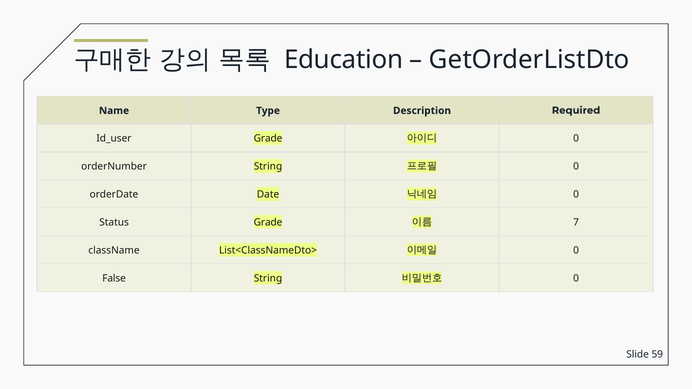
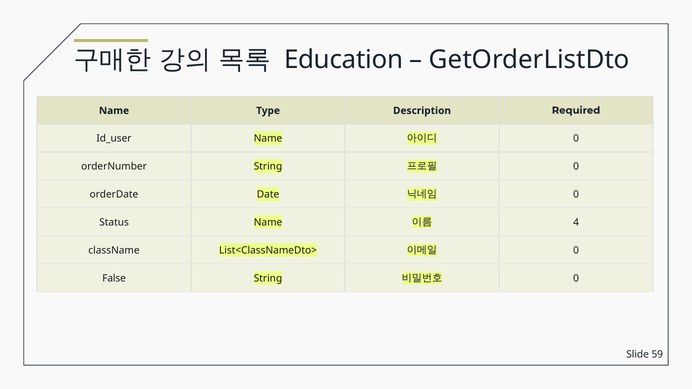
Grade at (268, 139): Grade -> Name
Status Grade: Grade -> Name
7: 7 -> 4
